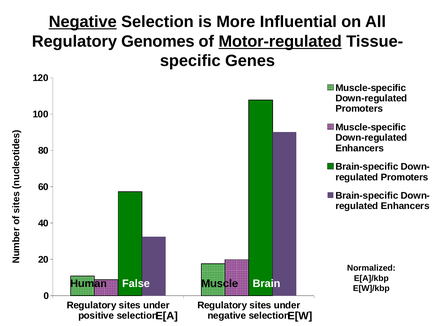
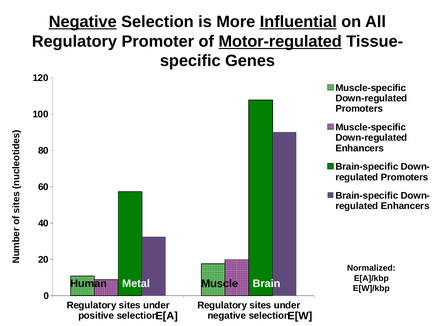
Influential underline: none -> present
Genomes: Genomes -> Promoter
False: False -> Metal
